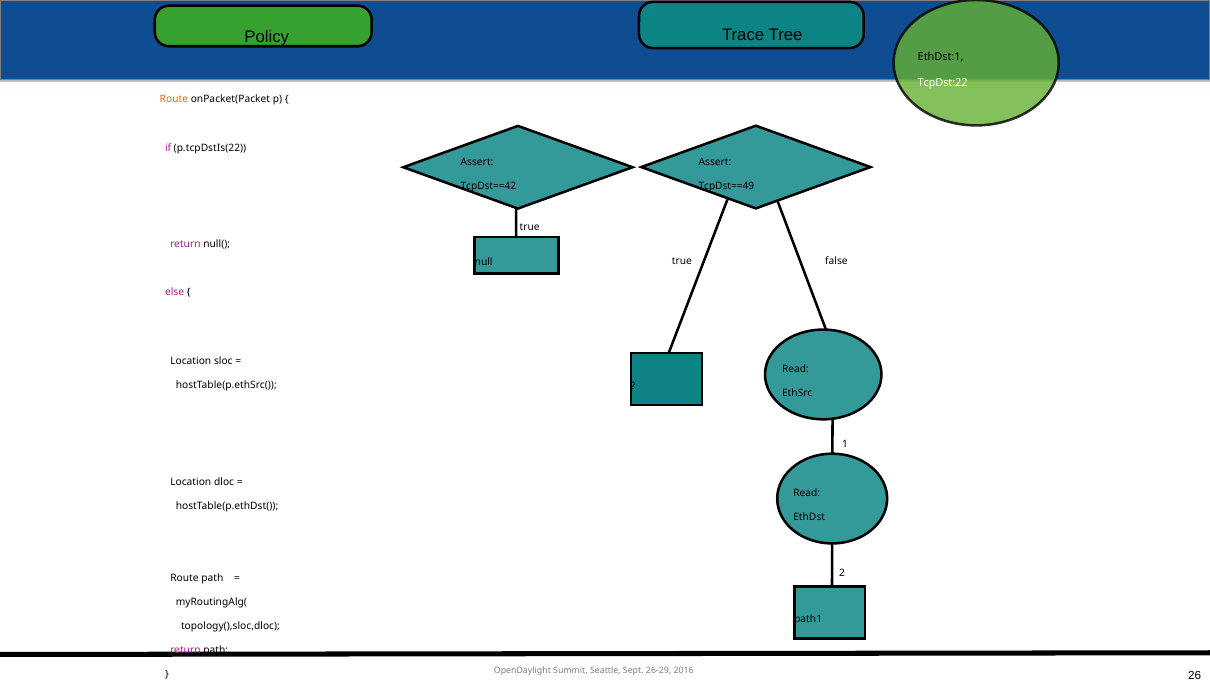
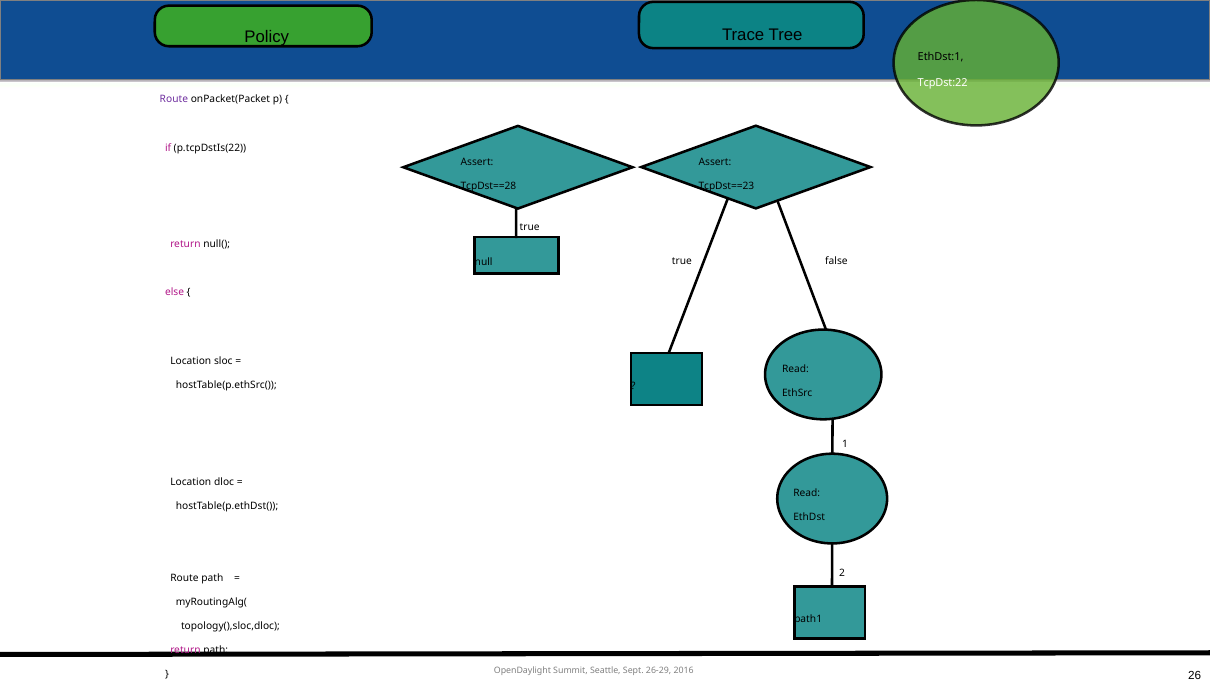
Route at (174, 100) colour: orange -> purple
TcpDst==49: TcpDst==49 -> TcpDst==23
TcpDst==42: TcpDst==42 -> TcpDst==28
